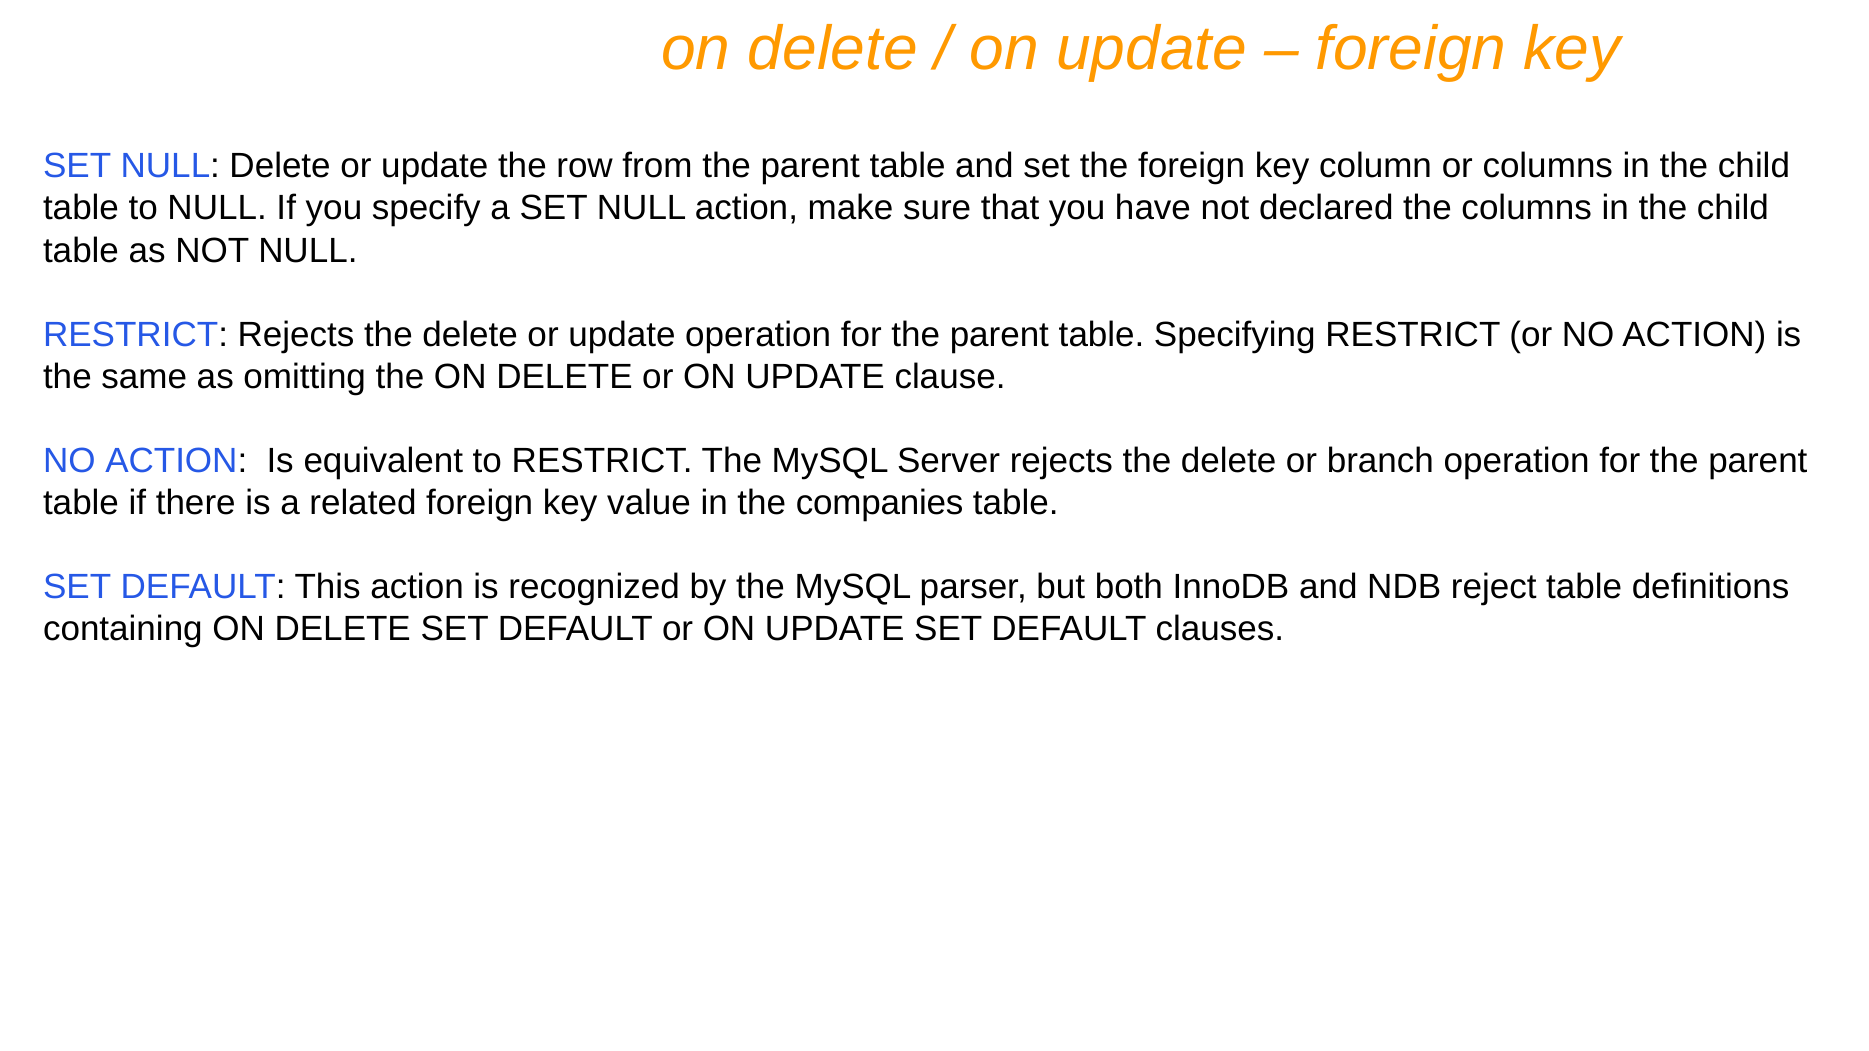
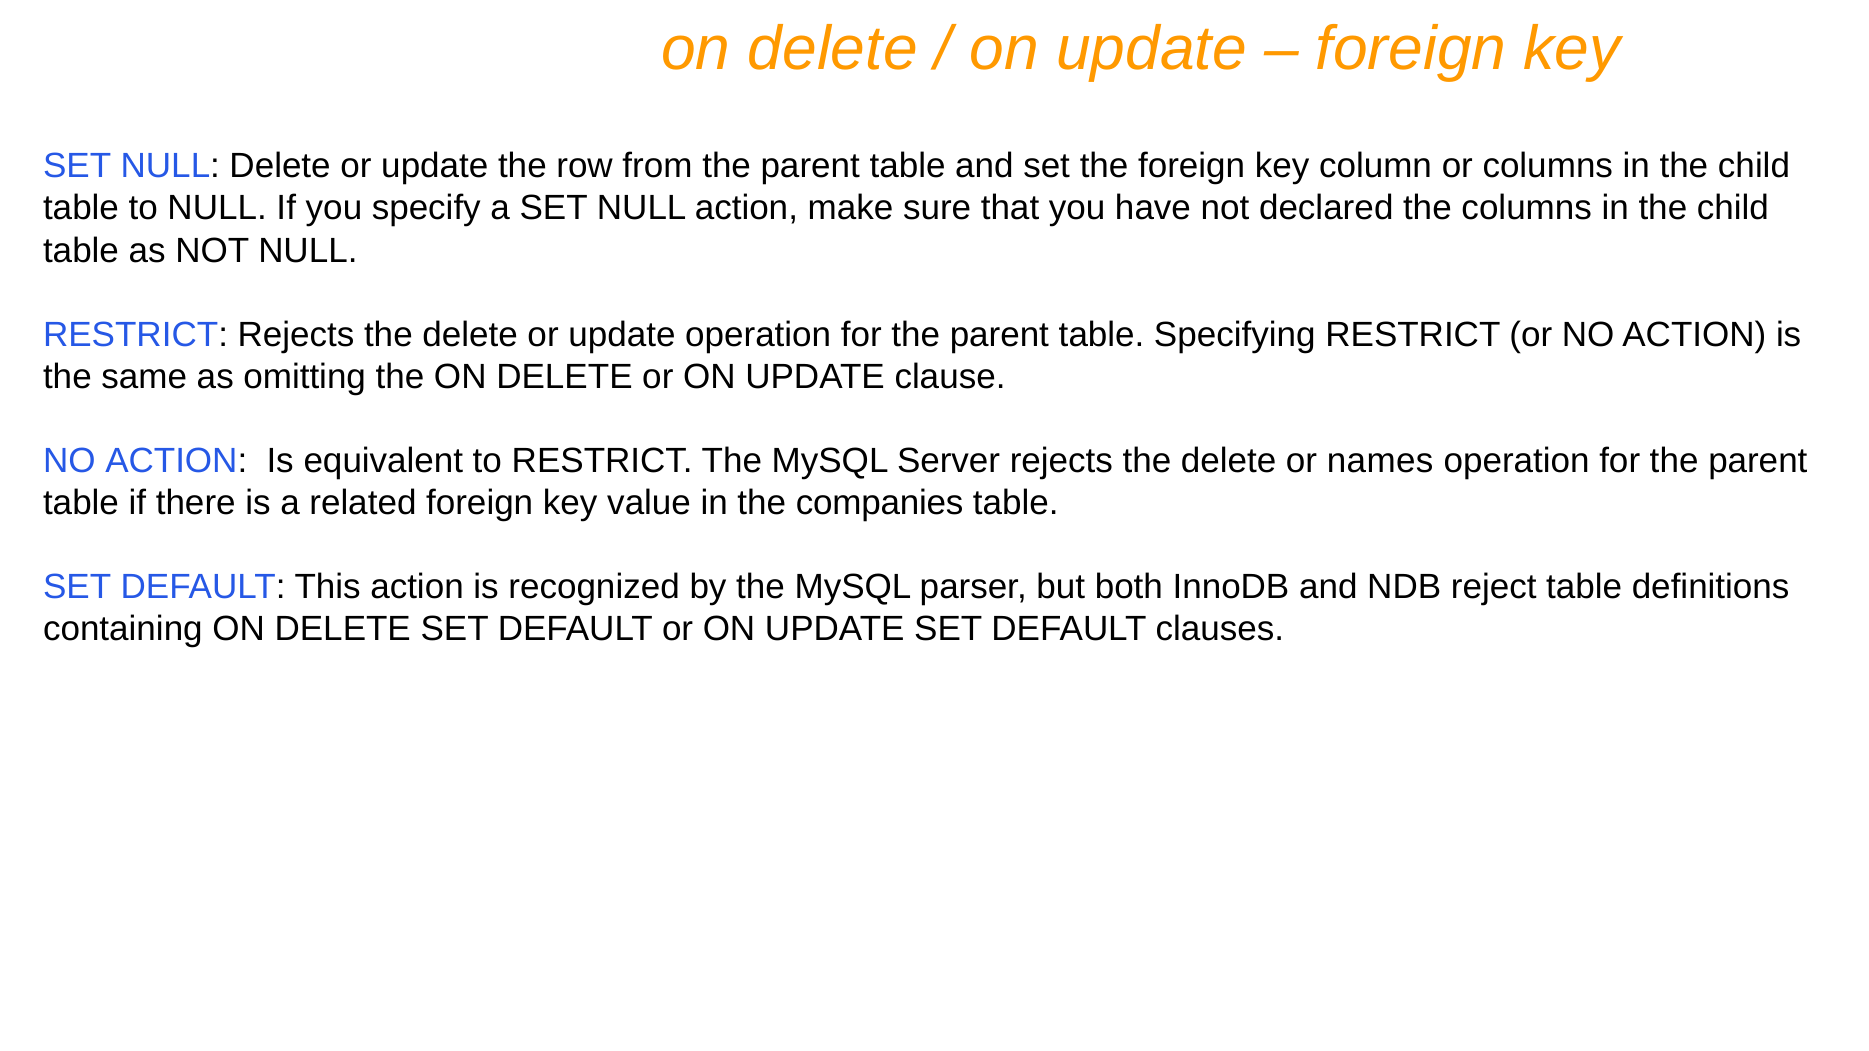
branch: branch -> names
